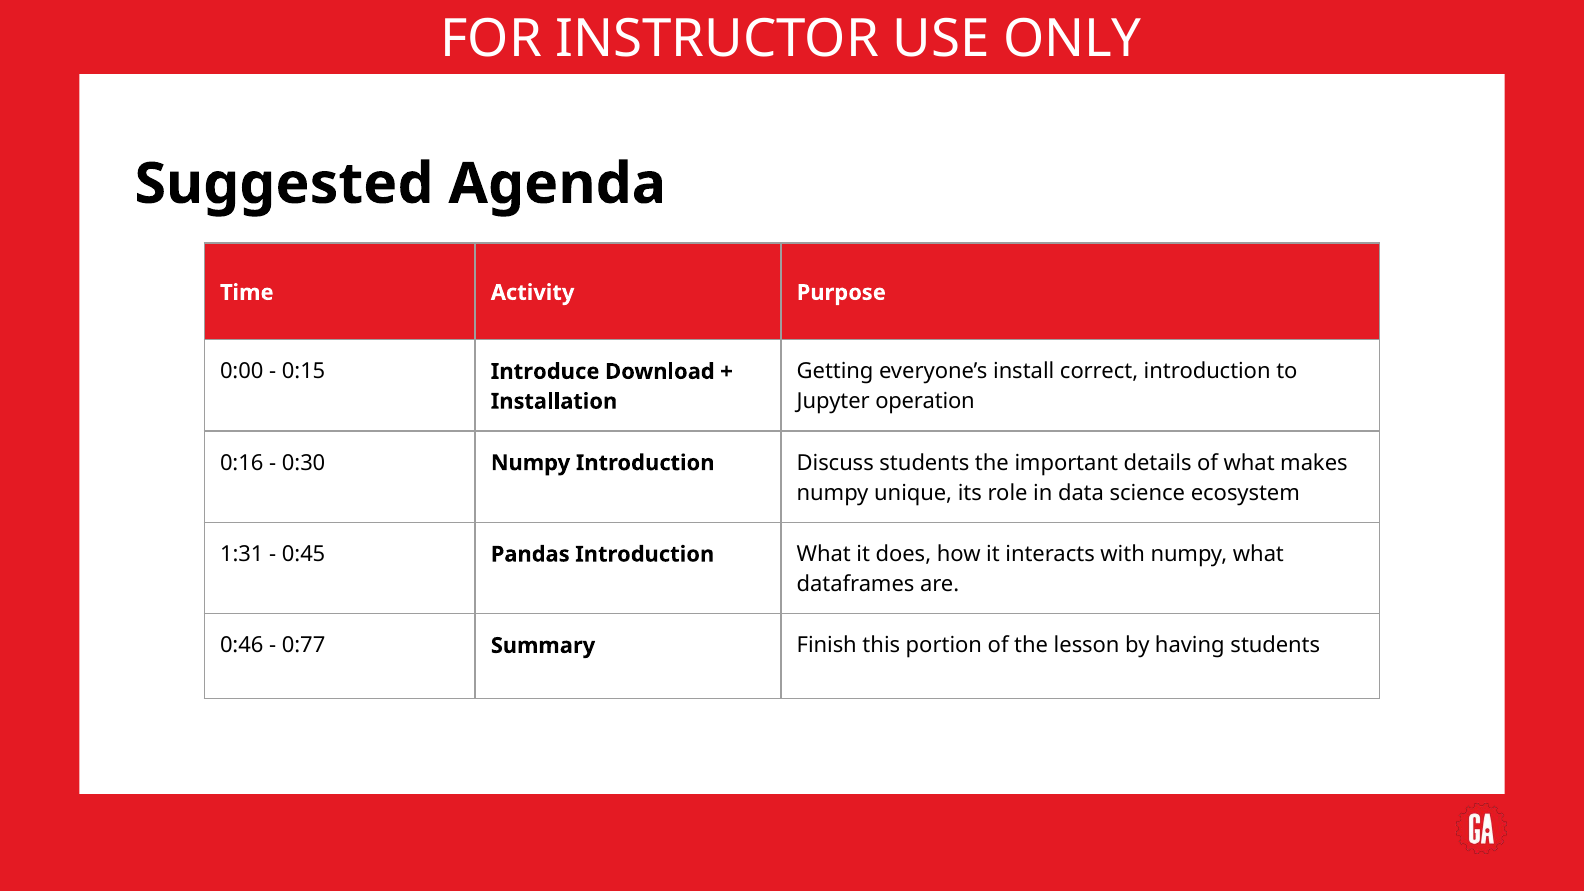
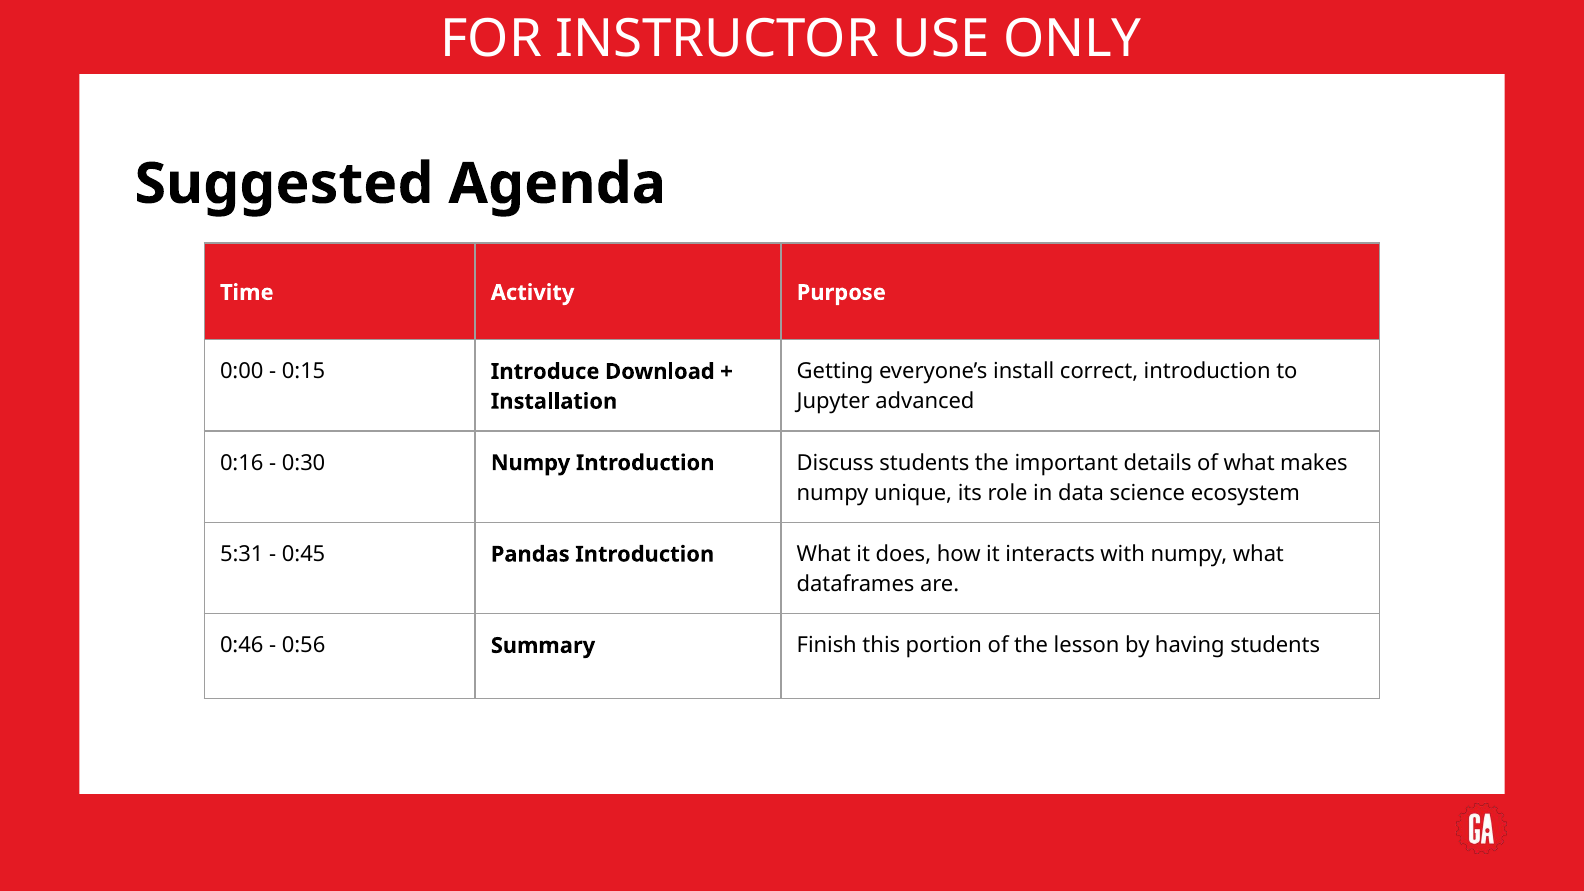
operation: operation -> advanced
1:31: 1:31 -> 5:31
0:77: 0:77 -> 0:56
